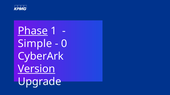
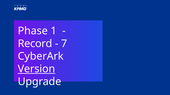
Phase underline: present -> none
Simple: Simple -> Record
0: 0 -> 7
